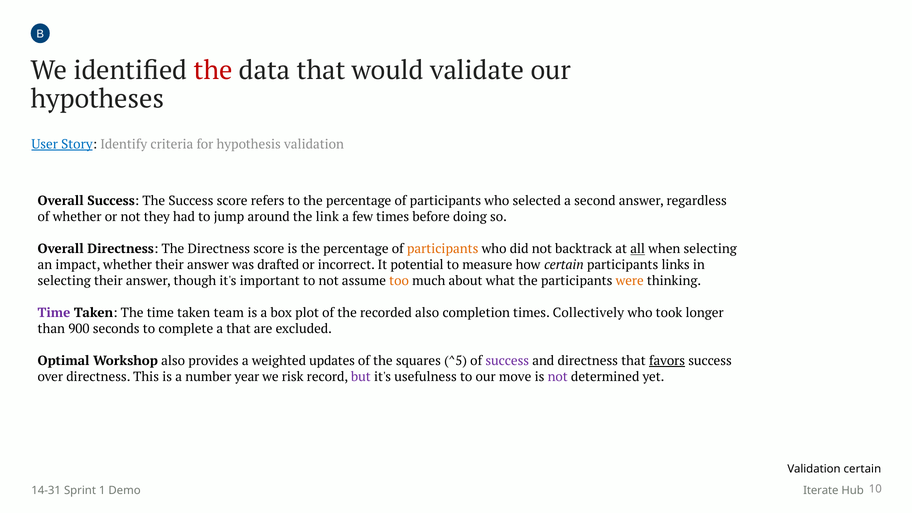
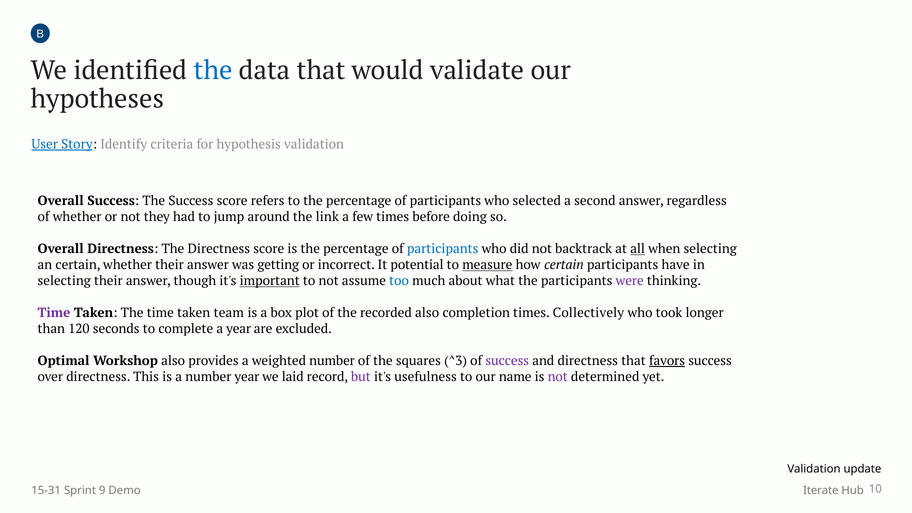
the at (213, 70) colour: red -> blue
participants at (443, 249) colour: orange -> blue
an impact: impact -> certain
drafted: drafted -> getting
measure underline: none -> present
links: links -> have
important underline: none -> present
too colour: orange -> blue
were colour: orange -> purple
900: 900 -> 120
a that: that -> year
weighted updates: updates -> number
^5: ^5 -> ^3
risk: risk -> laid
move: move -> name
Validation certain: certain -> update
14-31: 14-31 -> 15-31
1: 1 -> 9
